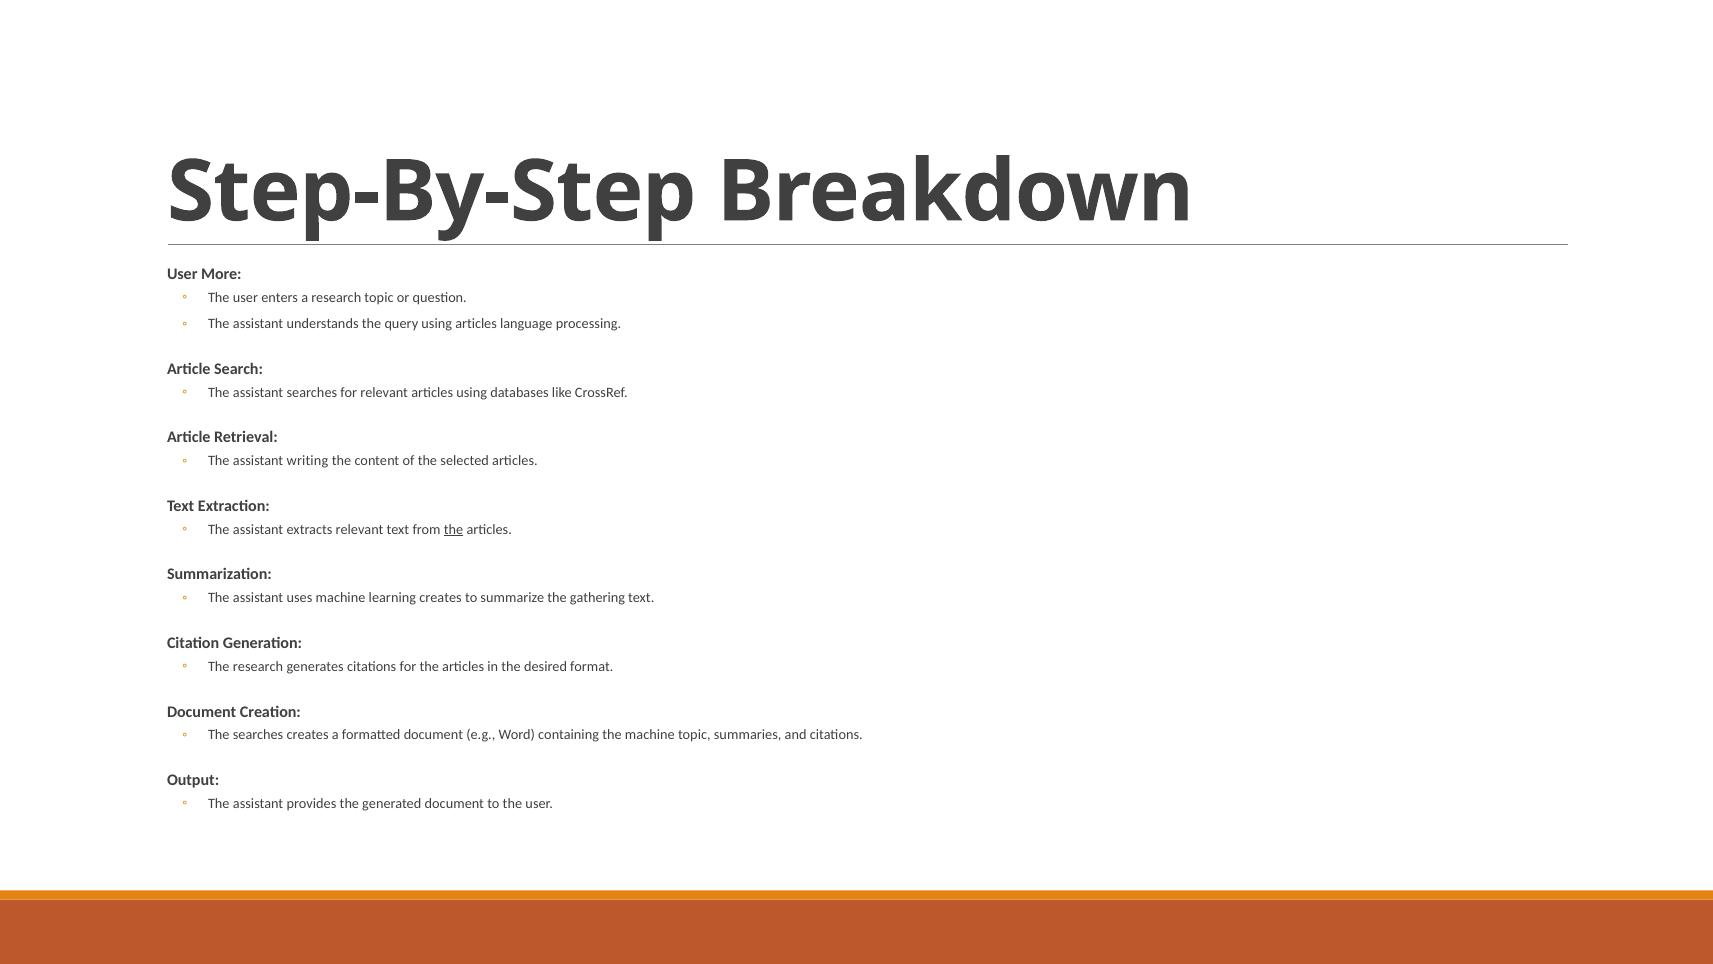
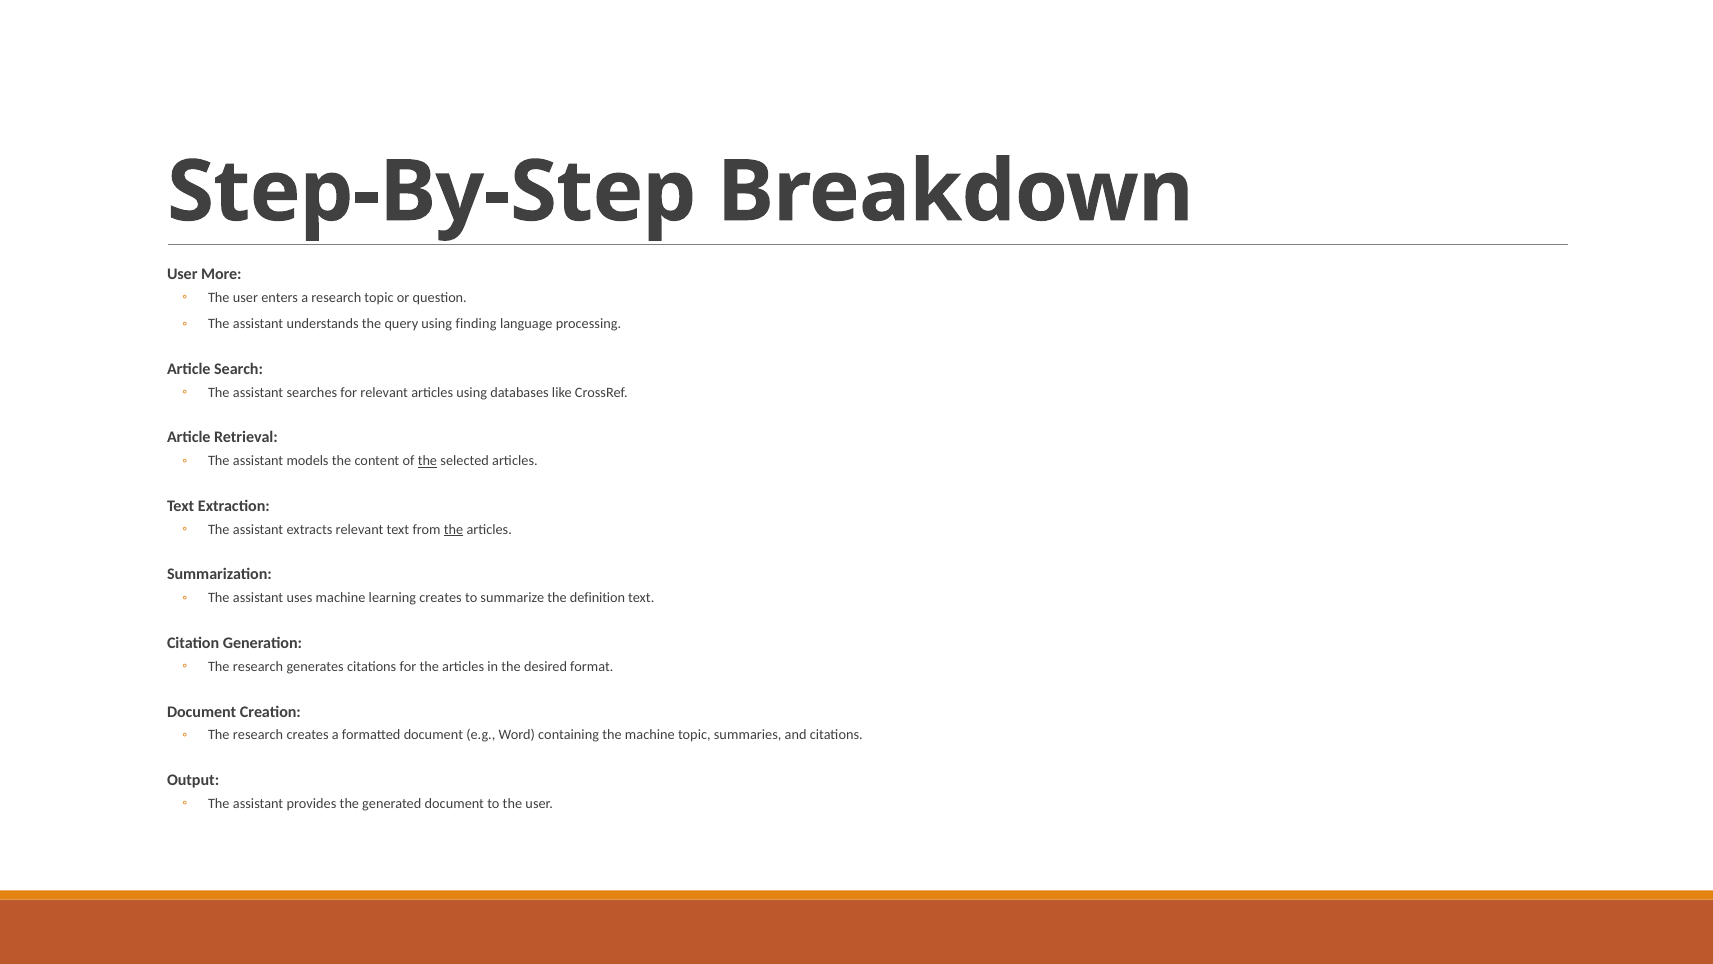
using articles: articles -> finding
writing: writing -> models
the at (427, 461) underline: none -> present
gathering: gathering -> definition
searches at (258, 735): searches -> research
